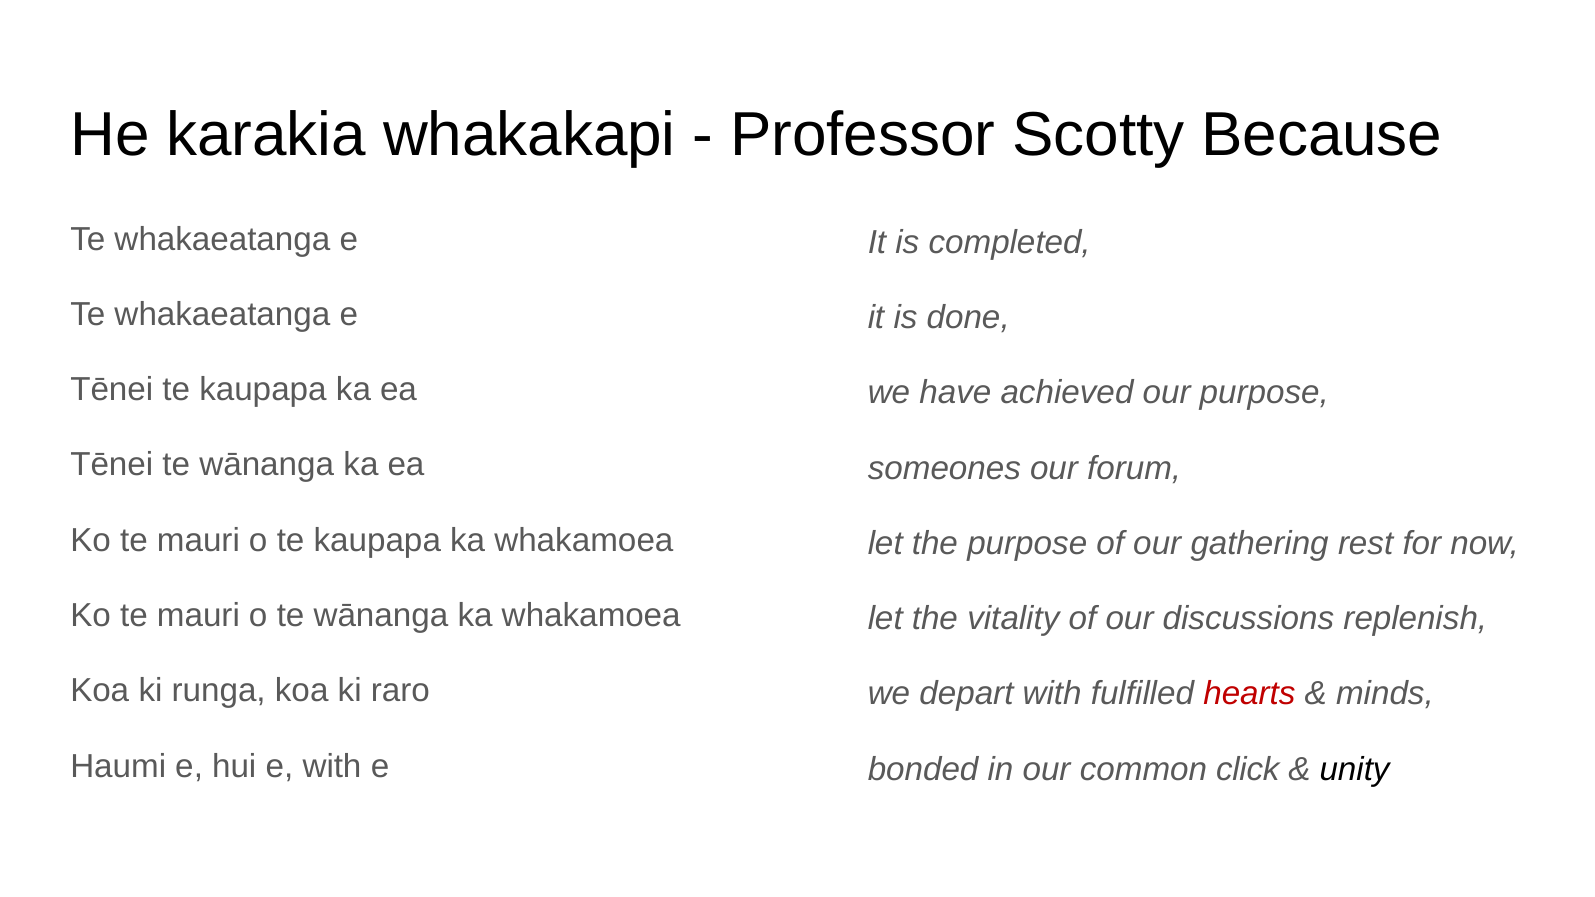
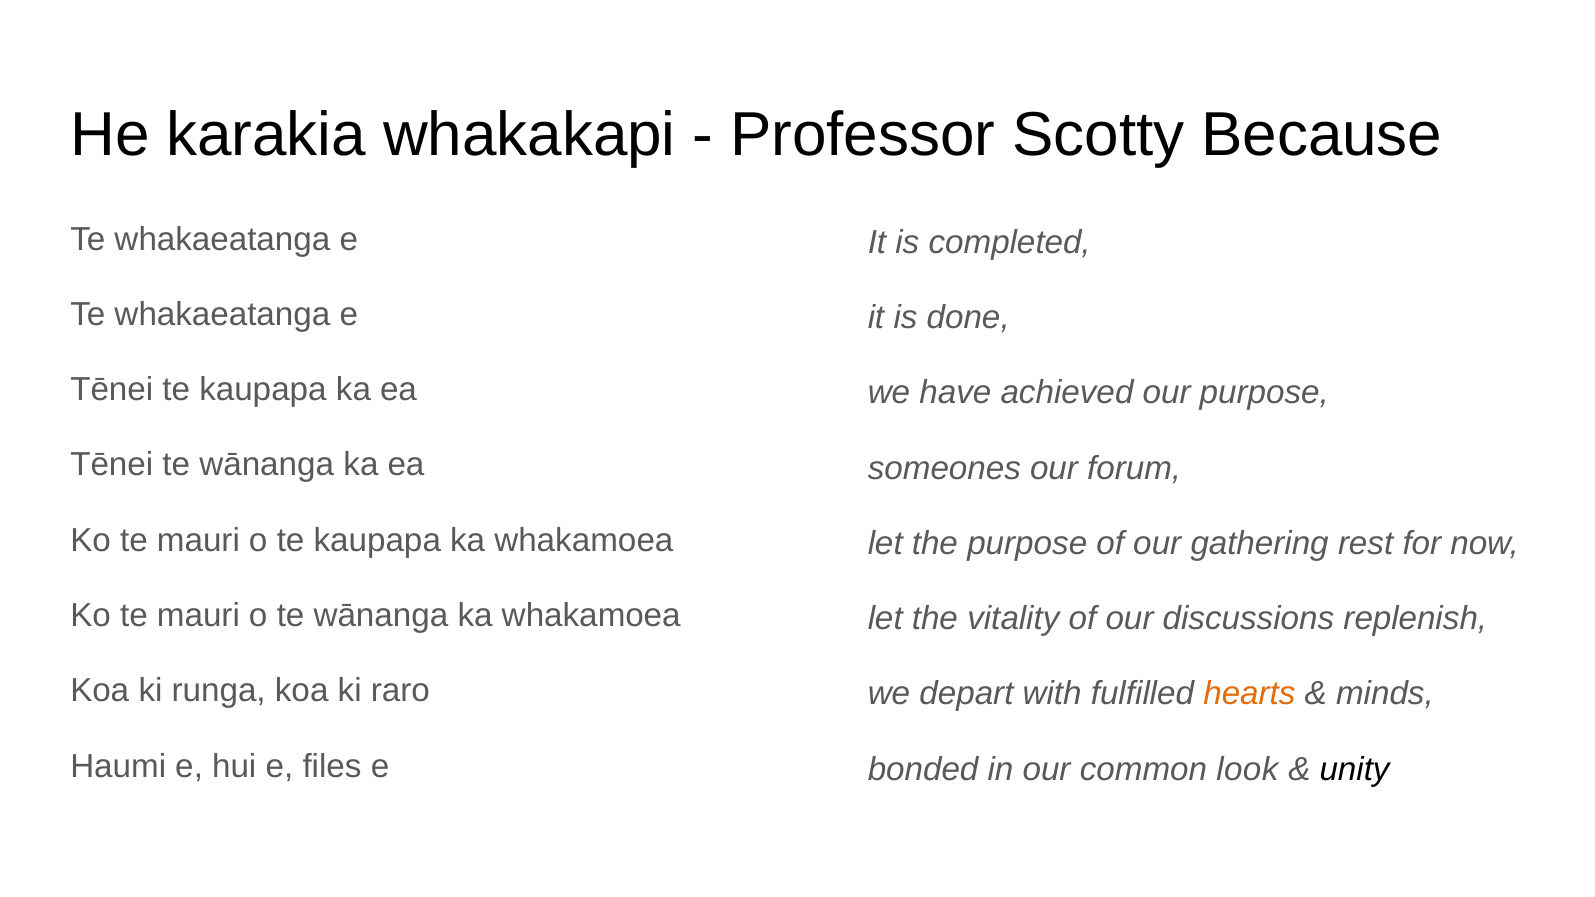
hearts colour: red -> orange
e with: with -> files
click: click -> look
